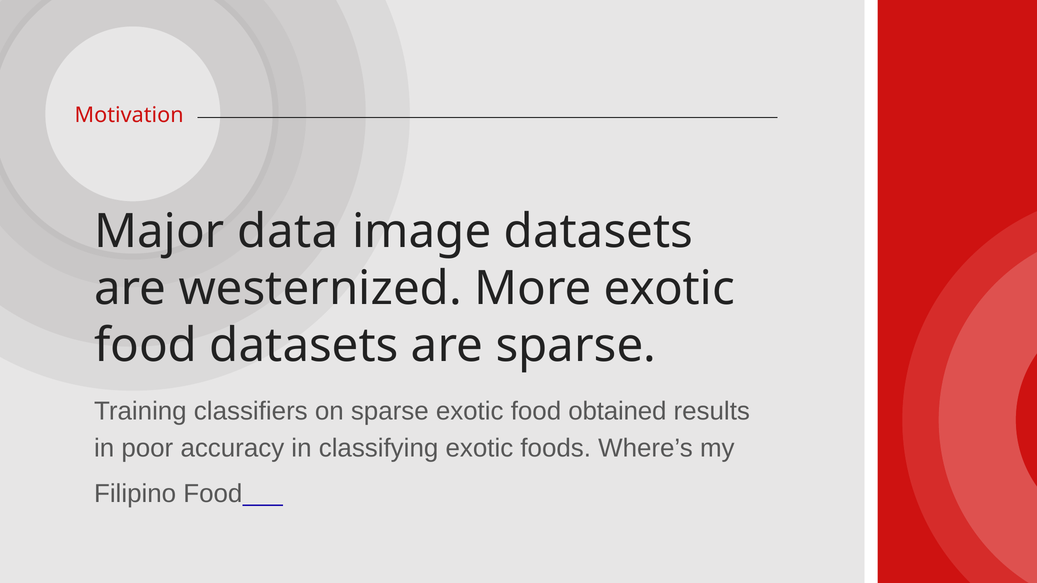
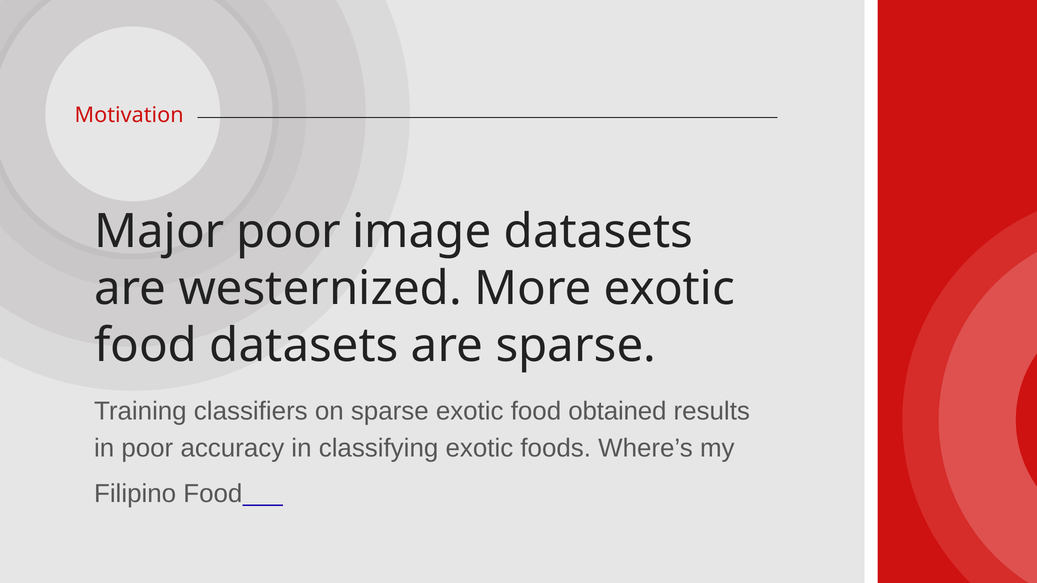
Major data: data -> poor
